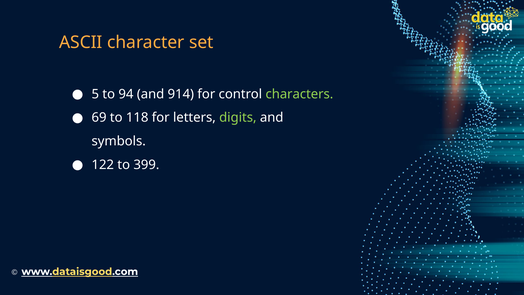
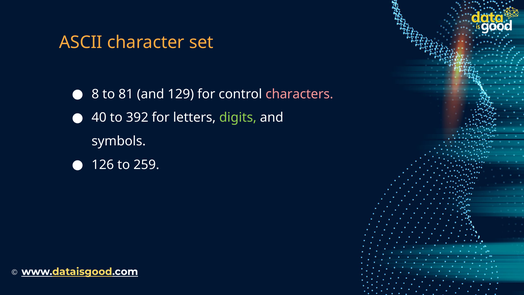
5: 5 -> 8
94: 94 -> 81
914: 914 -> 129
characters colour: light green -> pink
69: 69 -> 40
118: 118 -> 392
122: 122 -> 126
399: 399 -> 259
